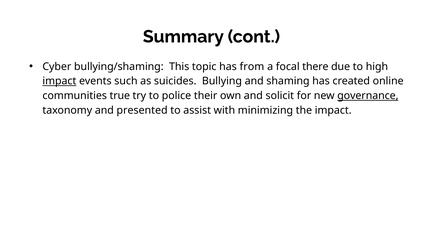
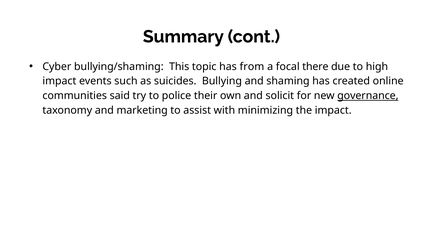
impact at (59, 81) underline: present -> none
true: true -> said
presented: presented -> marketing
